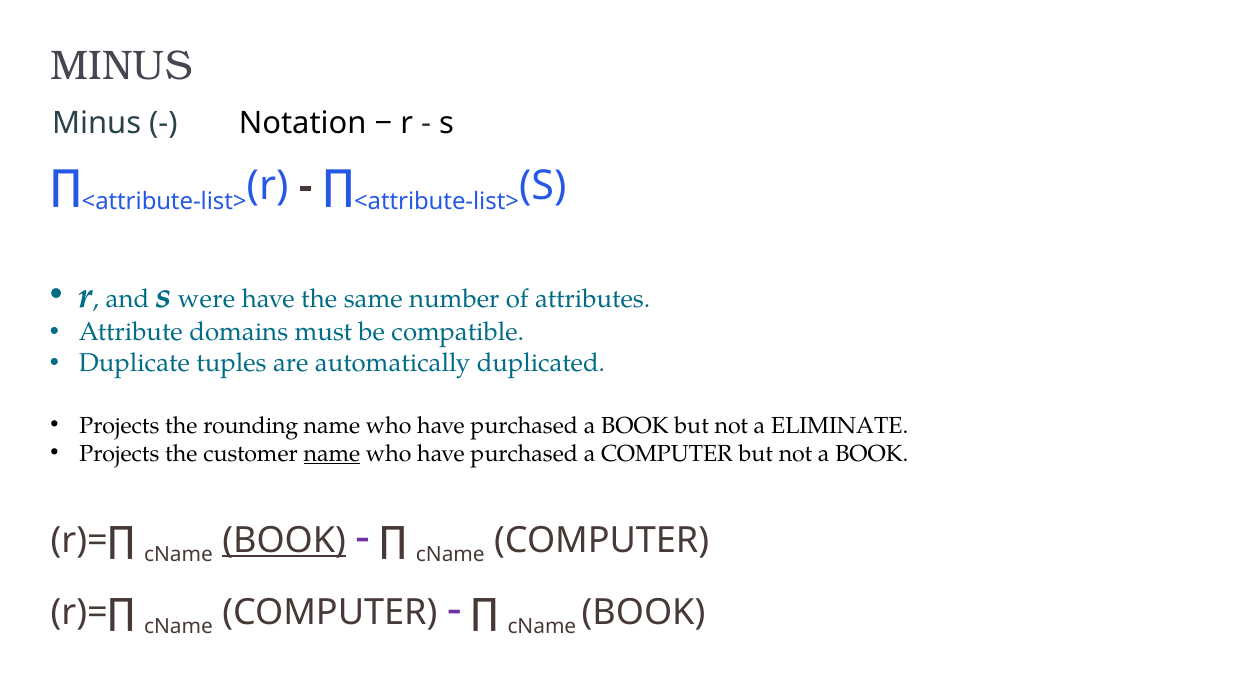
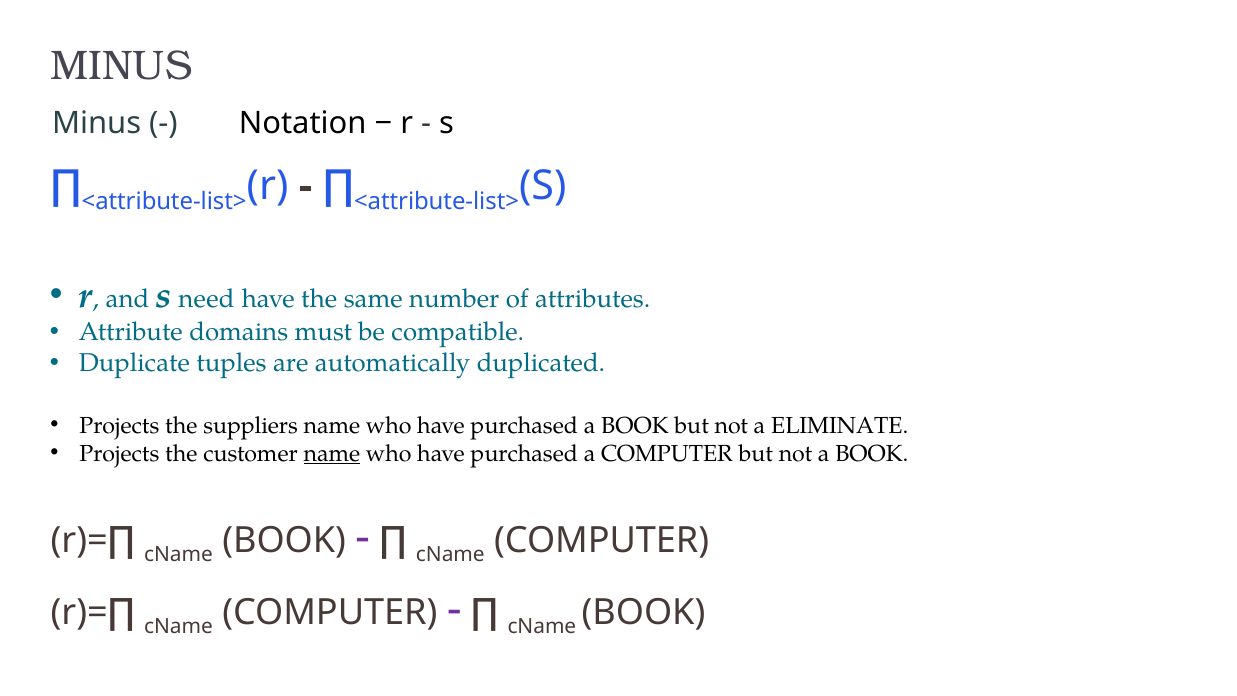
were: were -> need
rounding: rounding -> suppliers
BOOK at (284, 540) underline: present -> none
